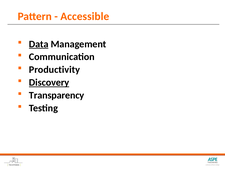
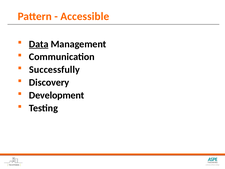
Productivity: Productivity -> Successfully
Discovery underline: present -> none
Transparency: Transparency -> Development
